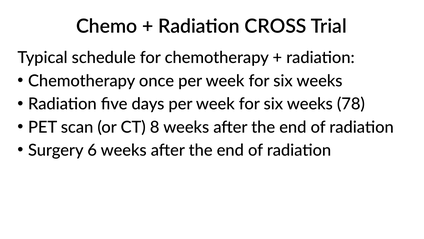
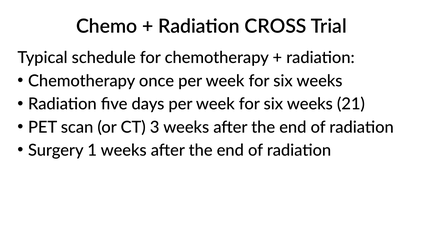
78: 78 -> 21
8: 8 -> 3
6: 6 -> 1
